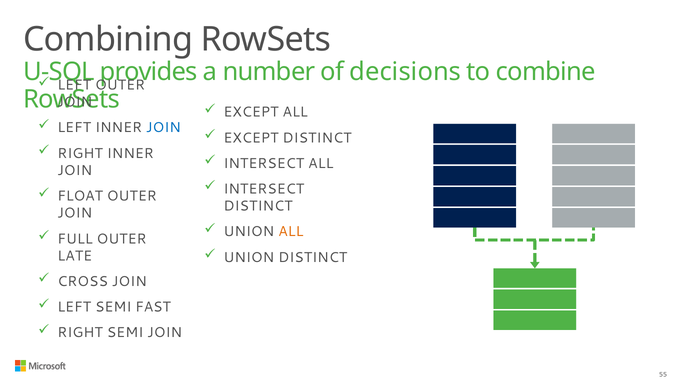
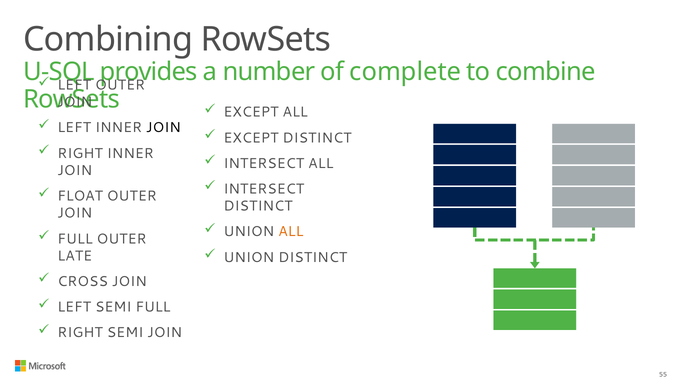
decisions: decisions -> complete
JOIN at (163, 128) colour: blue -> black
SEMI FAST: FAST -> FULL
